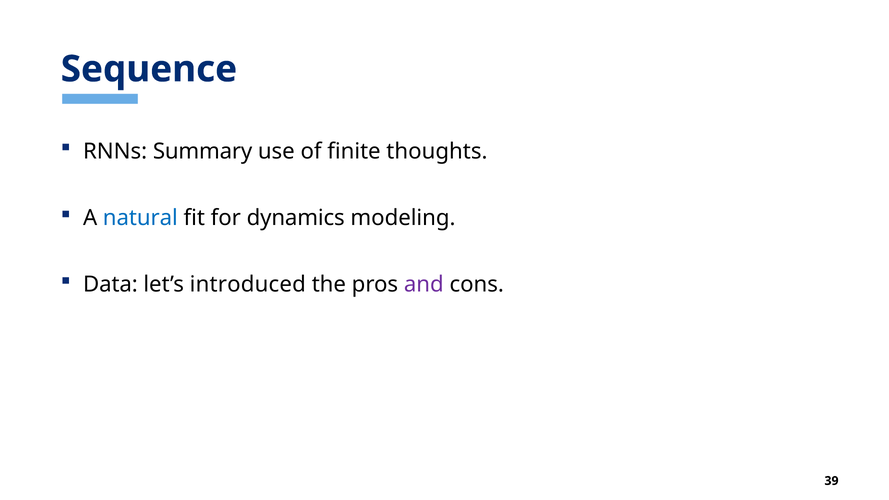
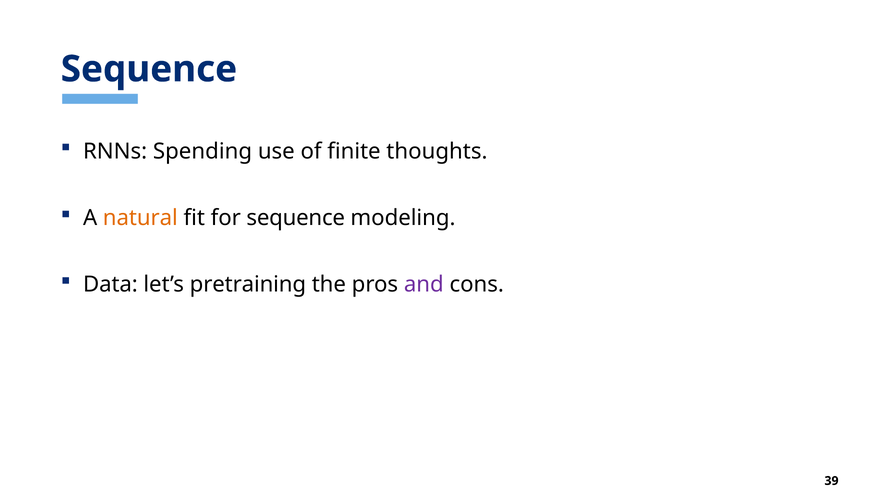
Summary: Summary -> Spending
natural colour: blue -> orange
for dynamics: dynamics -> sequence
introduced: introduced -> pretraining
